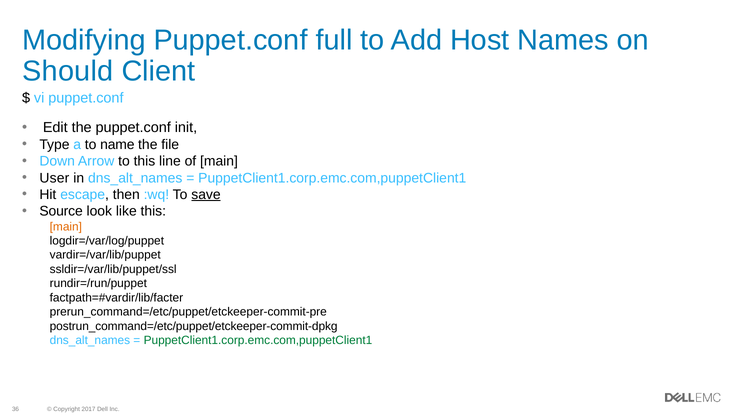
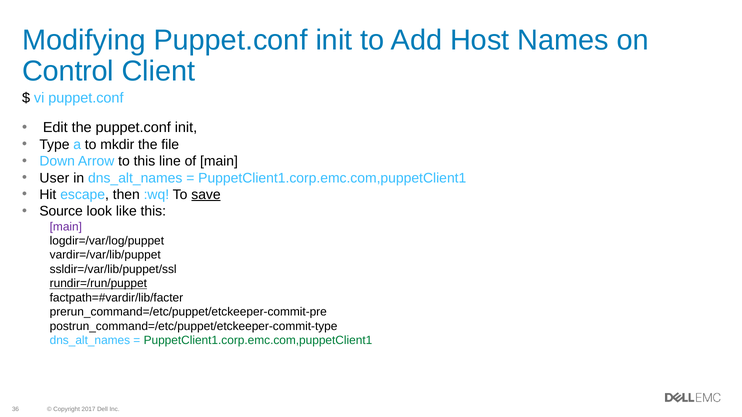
Modifying Puppet.conf full: full -> init
Should: Should -> Control
name: name -> mkdir
main at (66, 227) colour: orange -> purple
rundir=/run/puppet underline: none -> present
postrun_command=/etc/puppet/etckeeper-commit-dpkg: postrun_command=/etc/puppet/etckeeper-commit-dpkg -> postrun_command=/etc/puppet/etckeeper-commit-type
